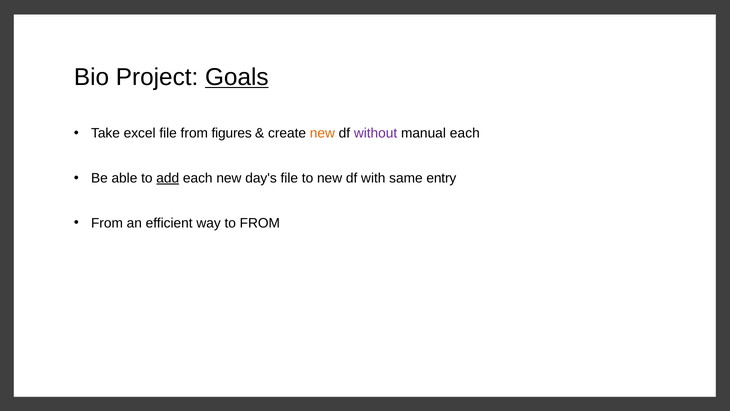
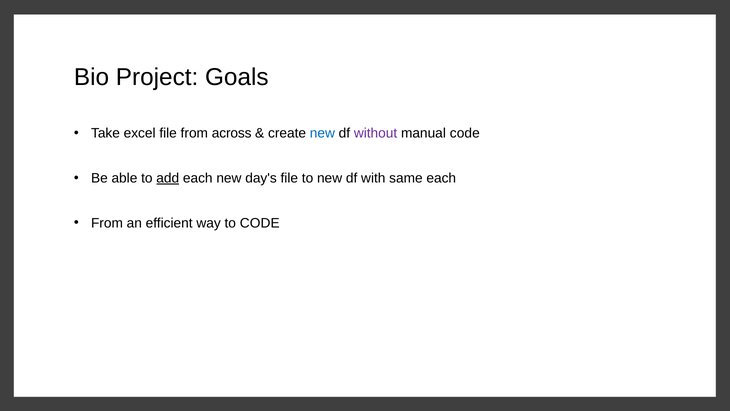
Goals underline: present -> none
figures: figures -> across
new at (322, 133) colour: orange -> blue
manual each: each -> code
same entry: entry -> each
to FROM: FROM -> CODE
